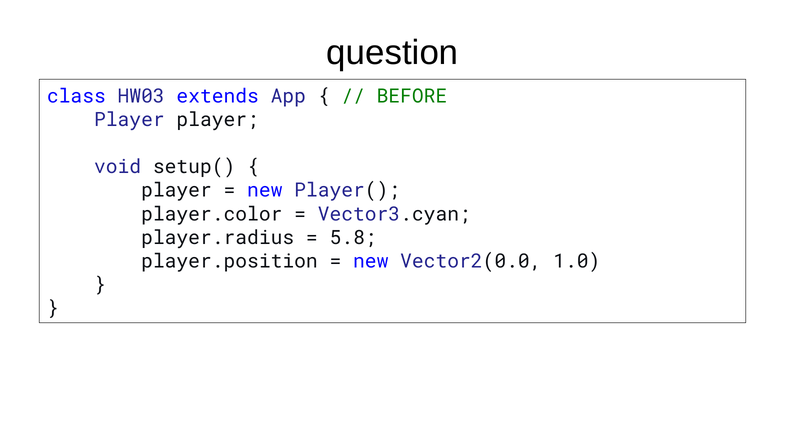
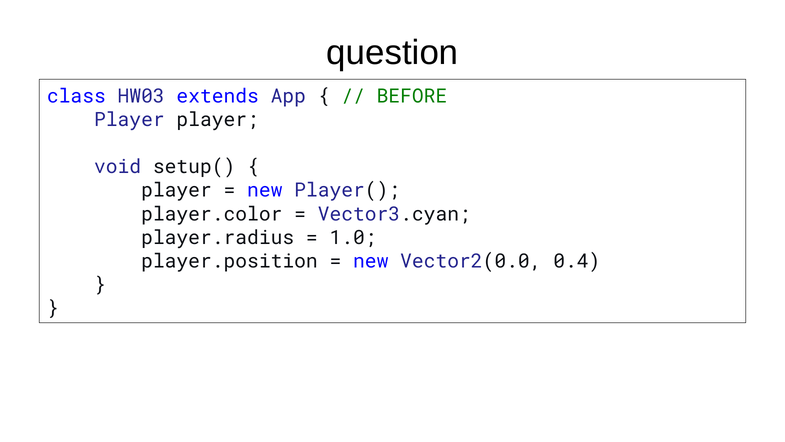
5.8: 5.8 -> 1.0
1.0: 1.0 -> 0.4
